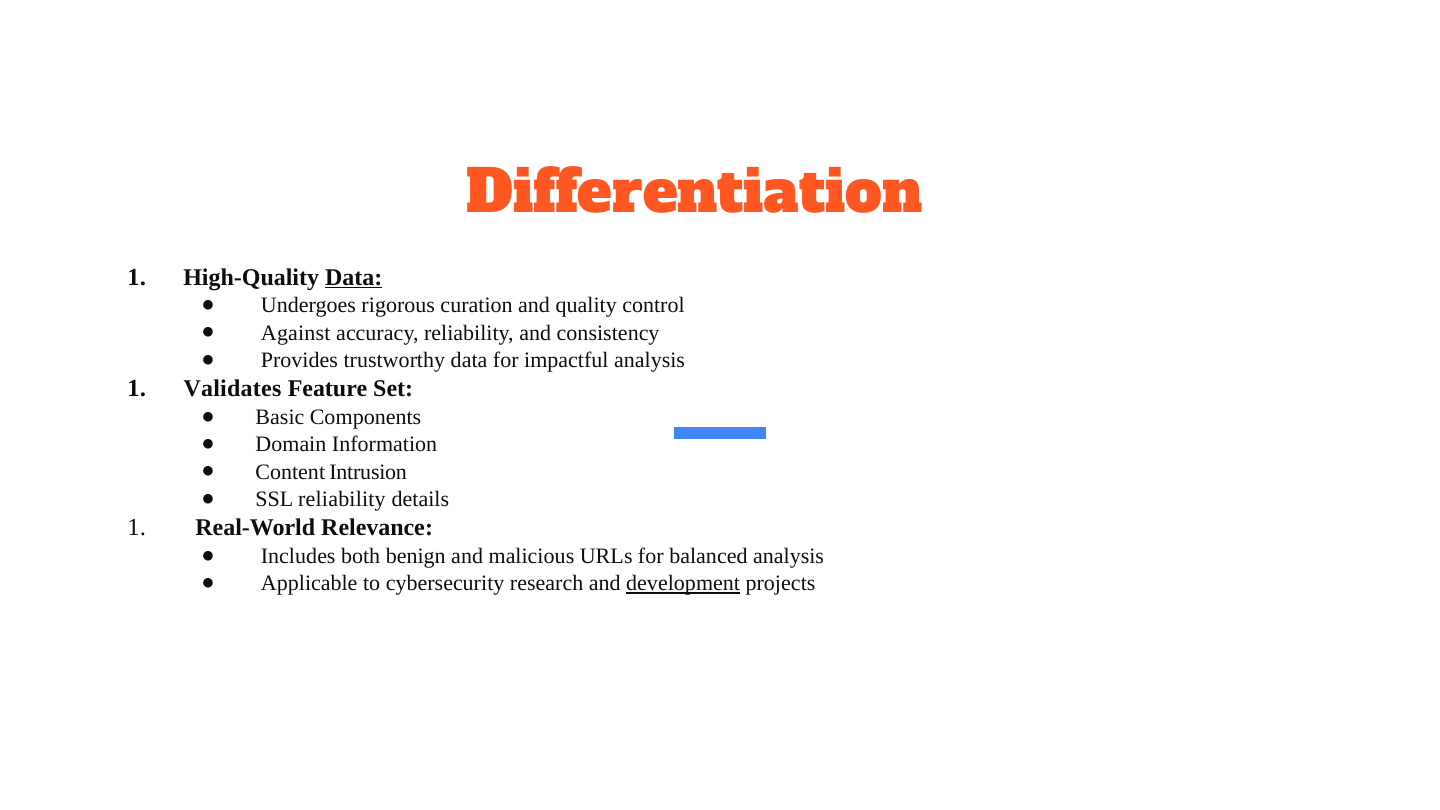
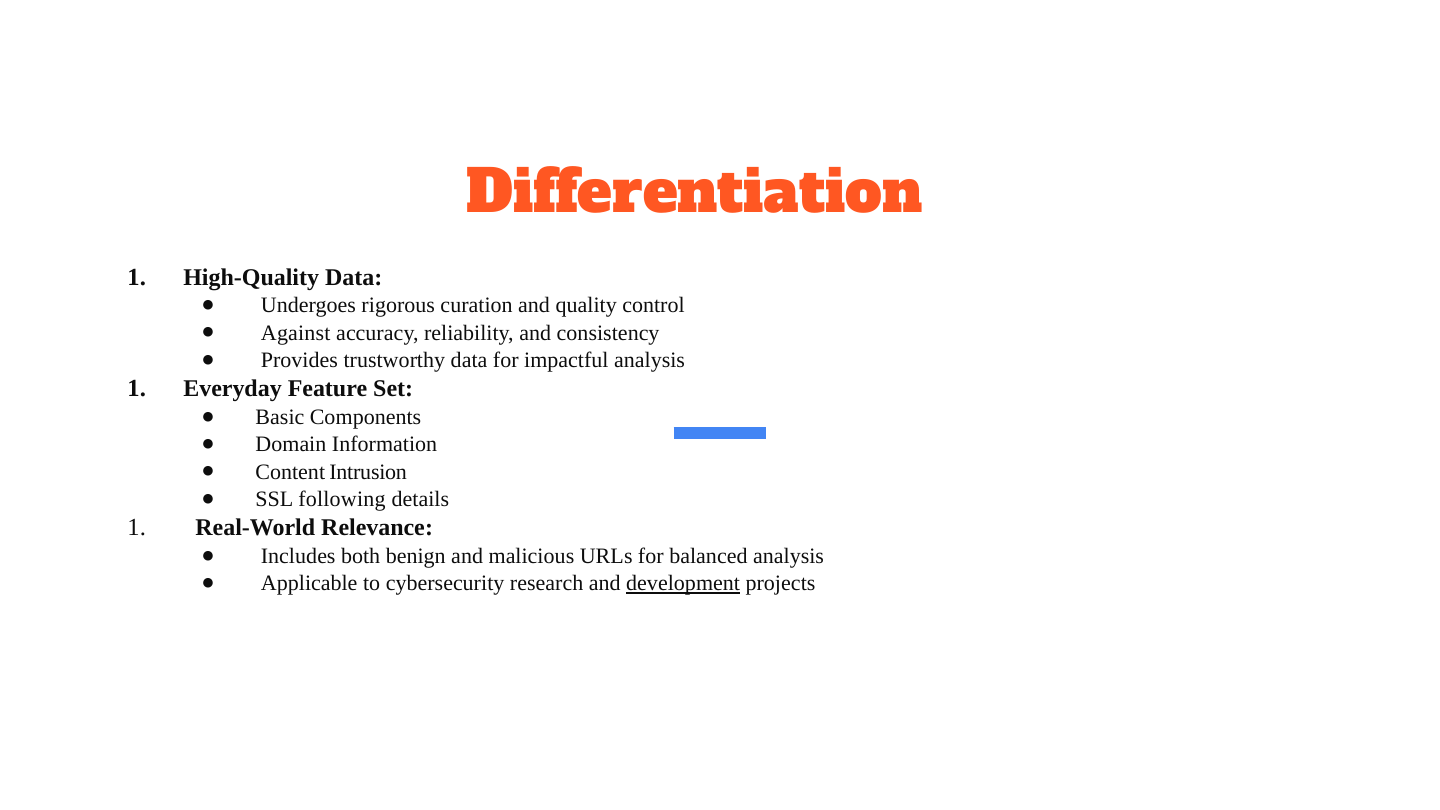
Data at (354, 277) underline: present -> none
Validates: Validates -> Everyday
SSL reliability: reliability -> following
